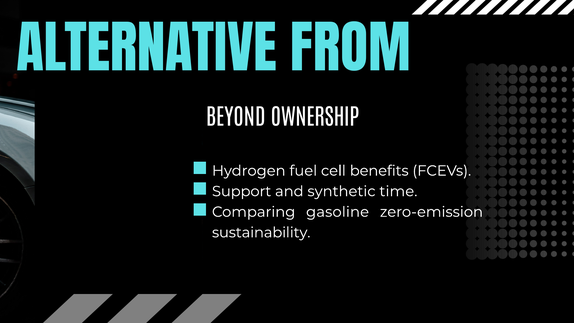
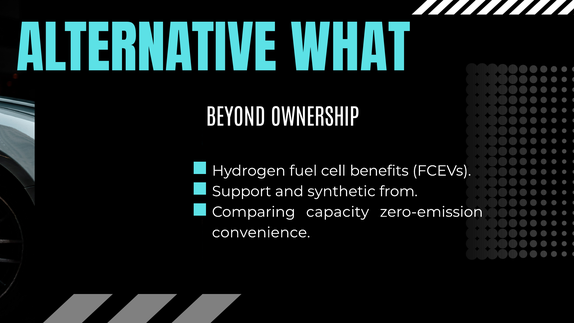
FROM: FROM -> WHAT
time: time -> from
gasoline: gasoline -> capacity
sustainability: sustainability -> convenience
